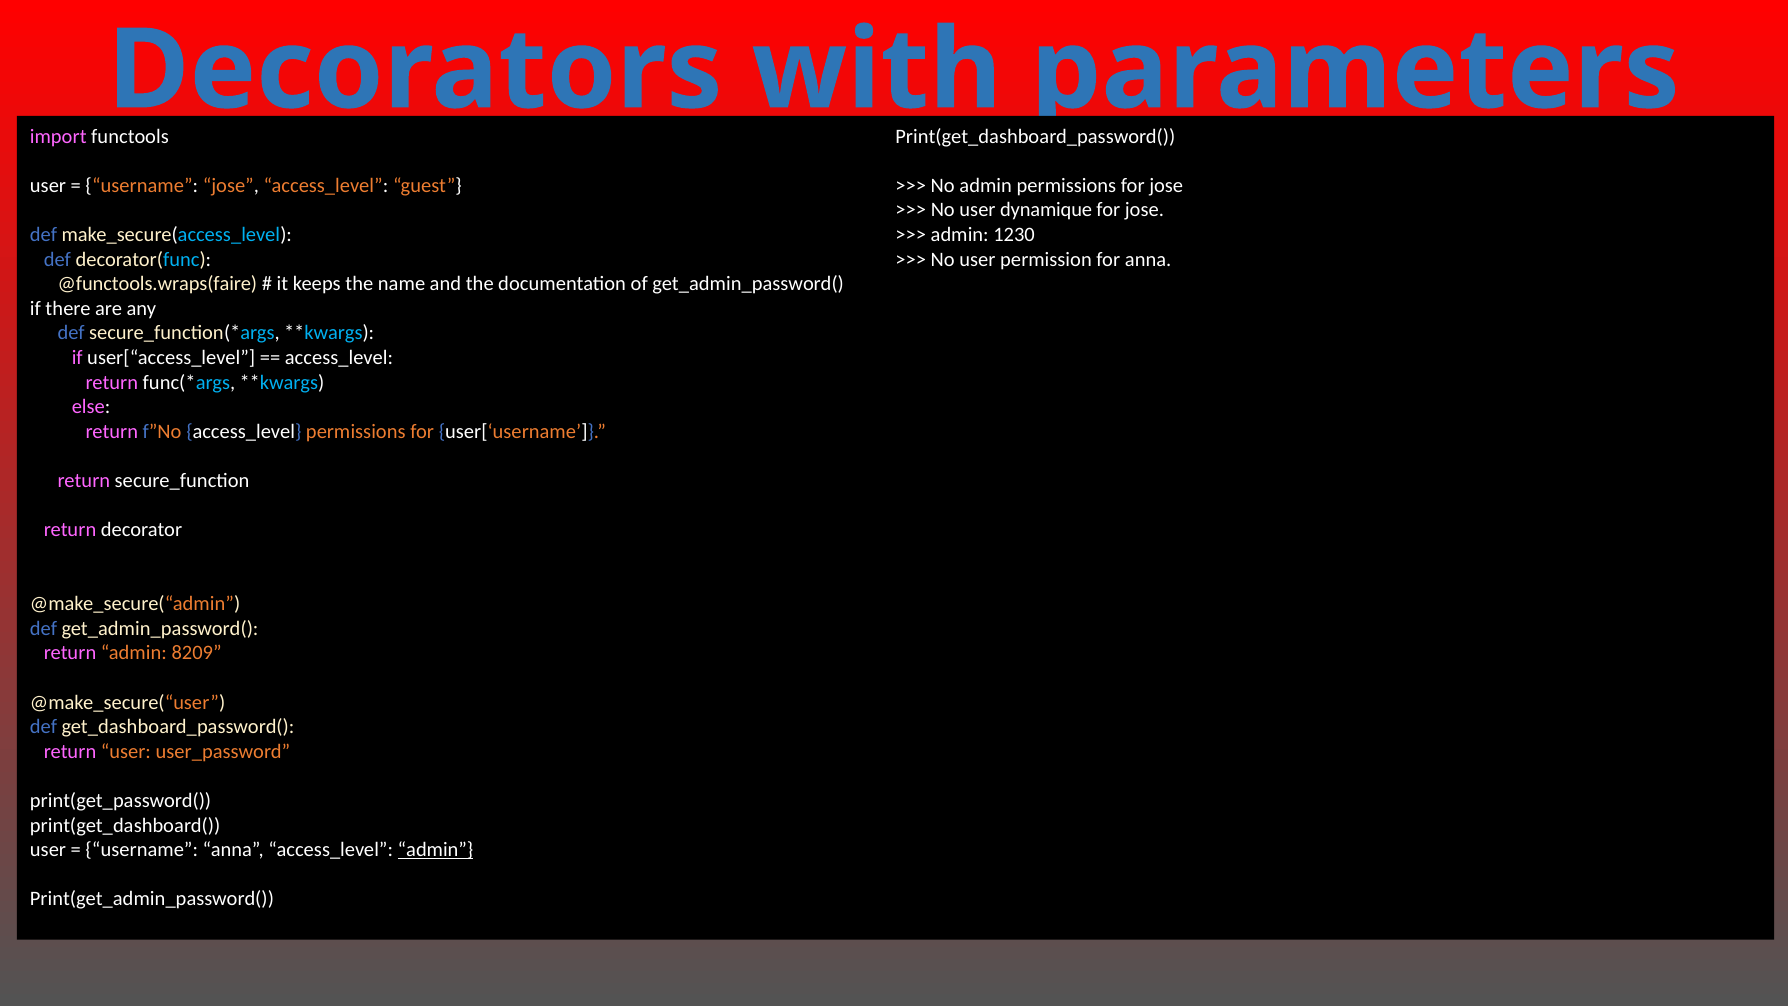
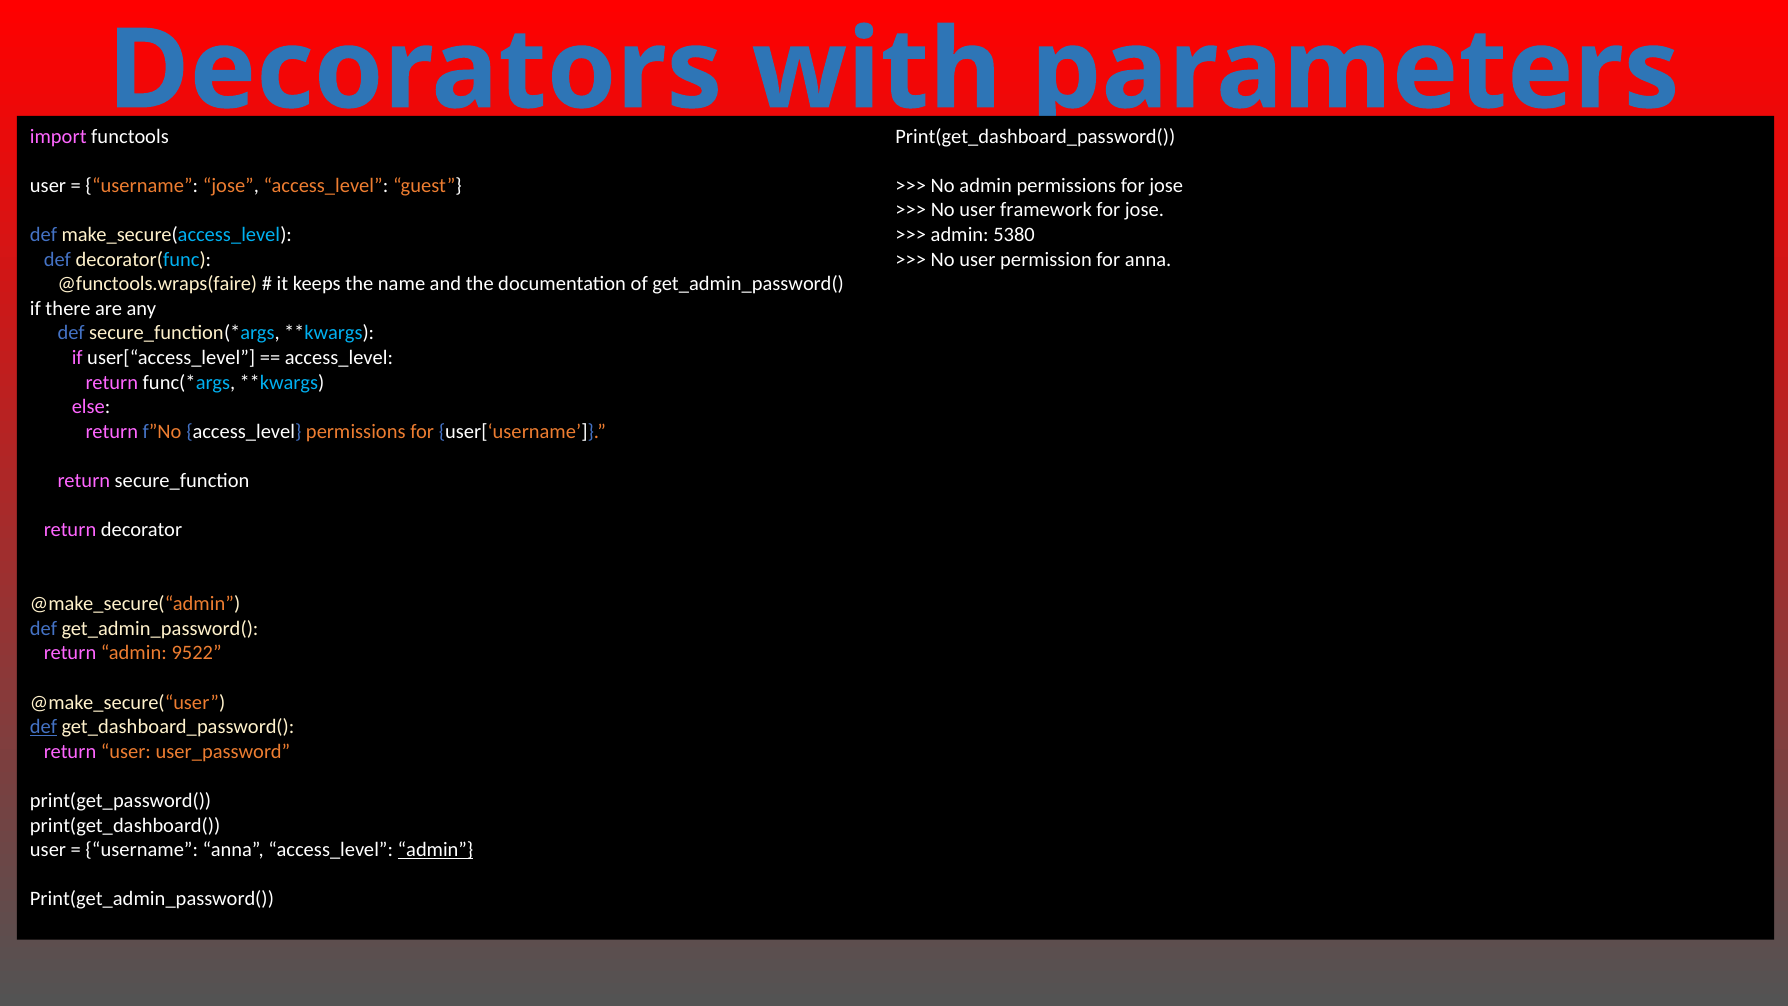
dynamique: dynamique -> framework
1230: 1230 -> 5380
8209: 8209 -> 9522
def at (44, 727) underline: none -> present
